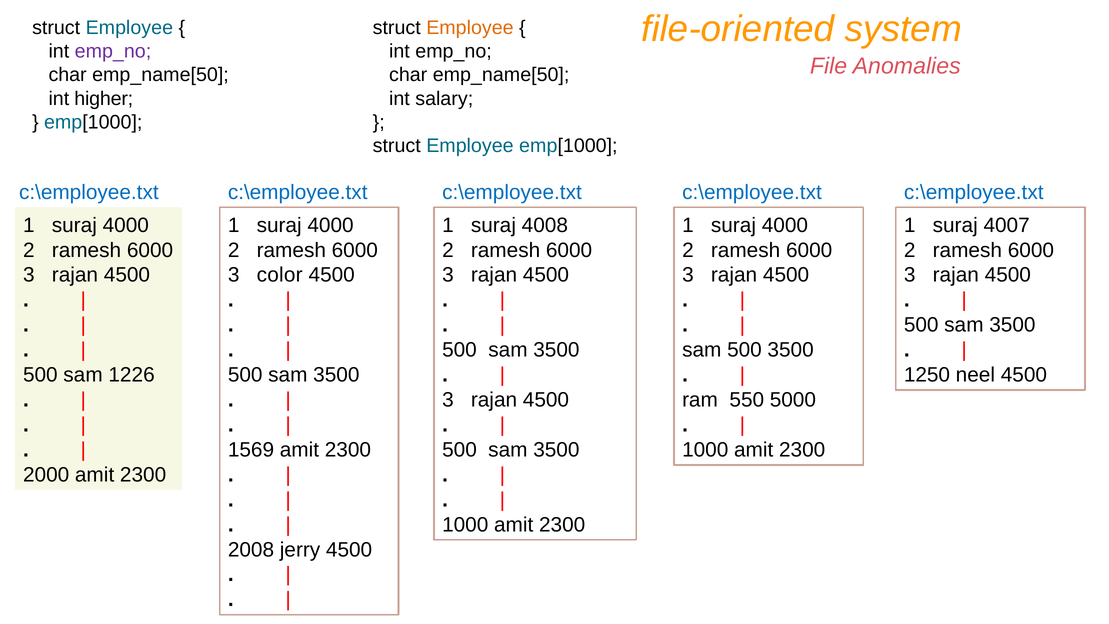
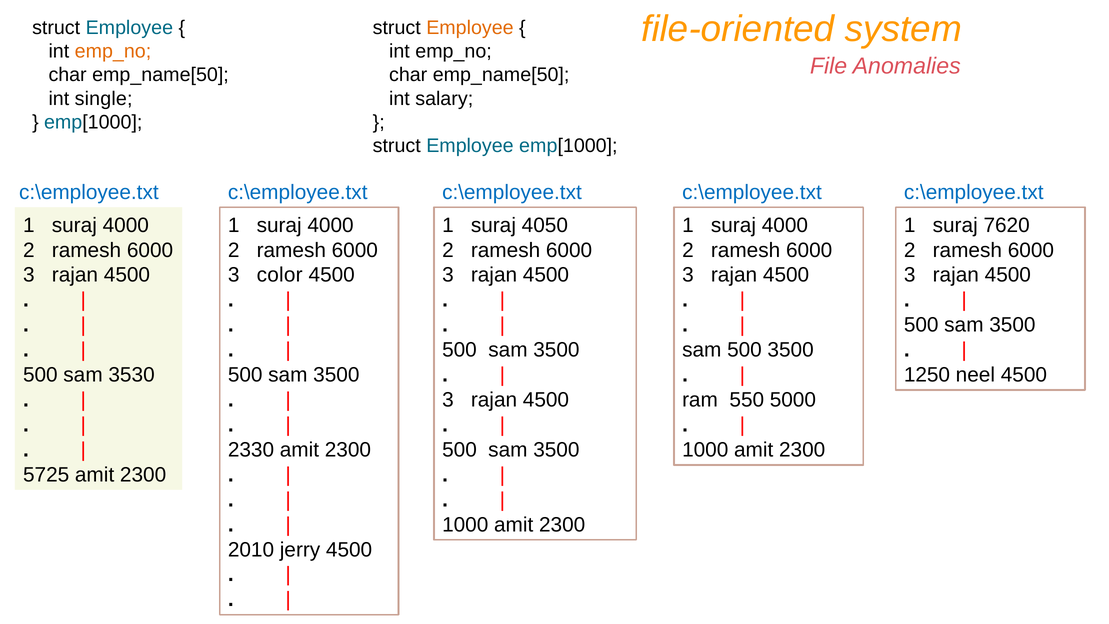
emp_no at (113, 51) colour: purple -> orange
higher: higher -> single
4008: 4008 -> 4050
4007: 4007 -> 7620
1226: 1226 -> 3530
1569: 1569 -> 2330
2000: 2000 -> 5725
2008: 2008 -> 2010
